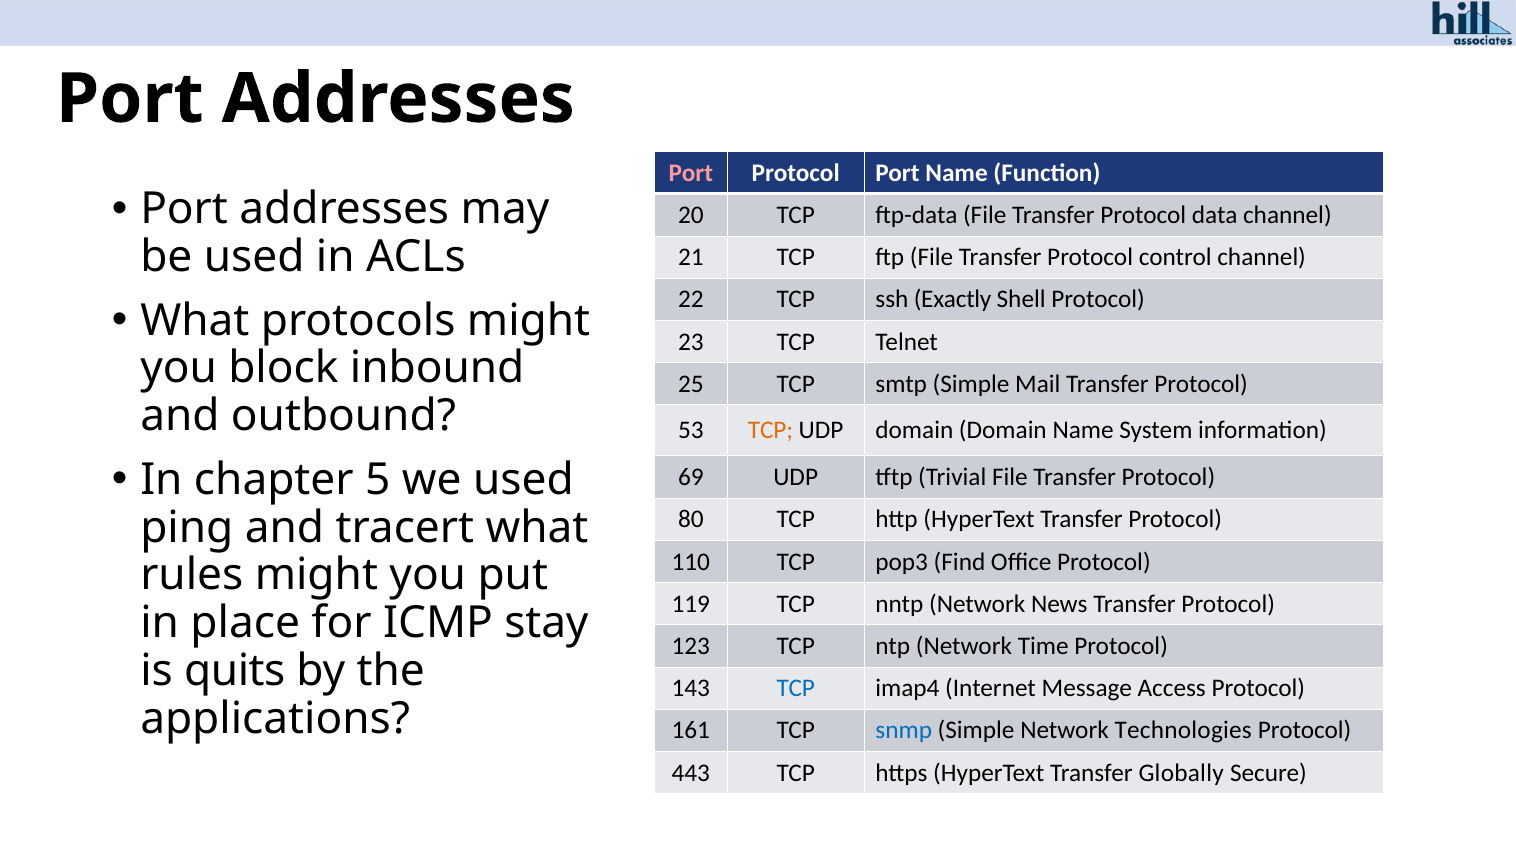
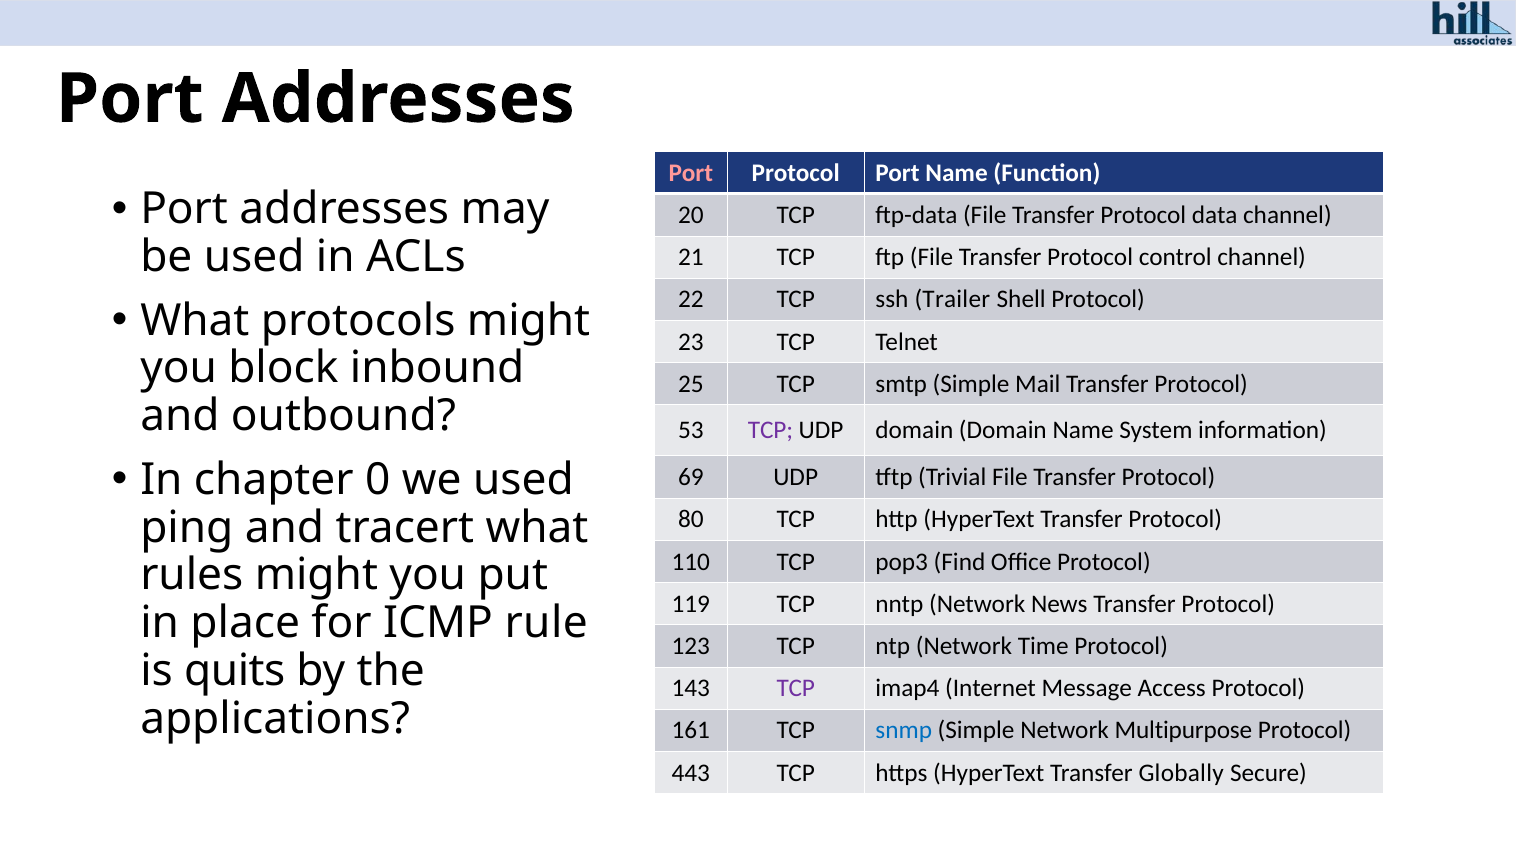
Exactly: Exactly -> Trailer
TCP at (771, 430) colour: orange -> purple
5: 5 -> 0
stay: stay -> rule
TCP at (796, 688) colour: blue -> purple
Technologies: Technologies -> Multipurpose
